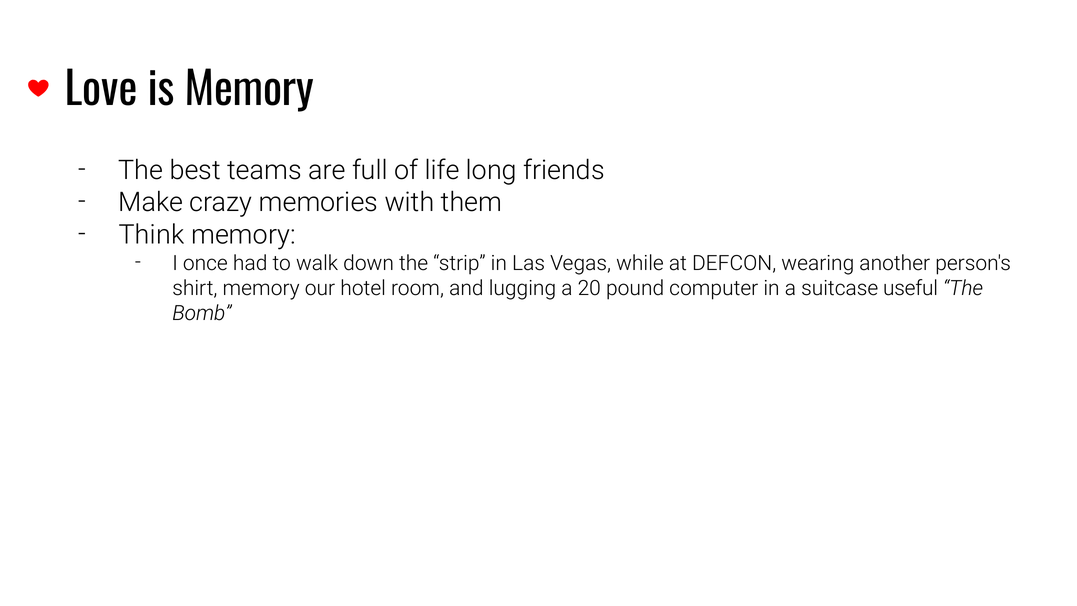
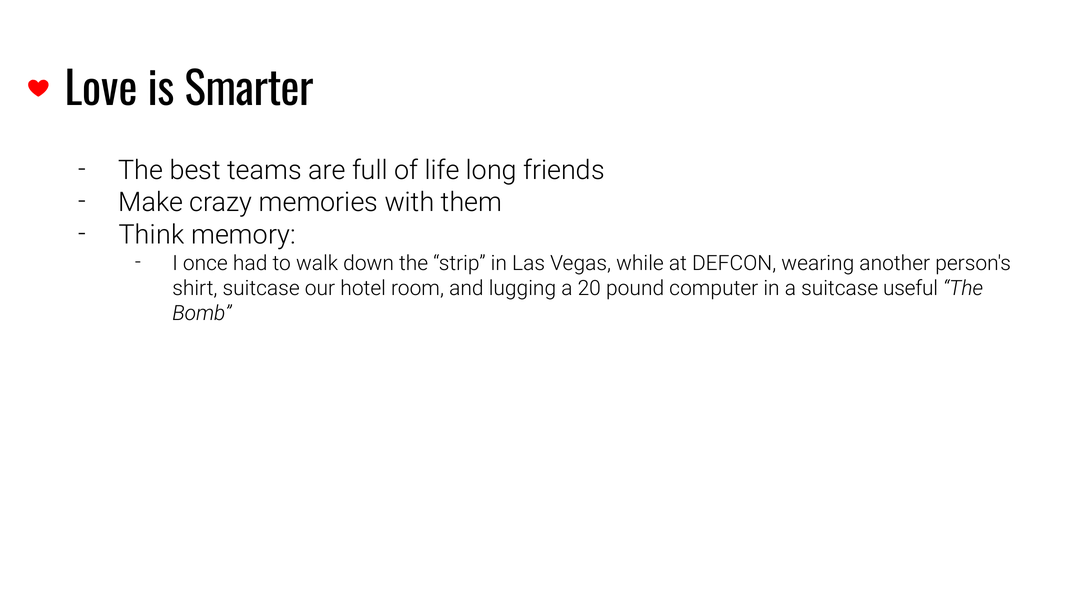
is Memory: Memory -> Smarter
shirt memory: memory -> suitcase
